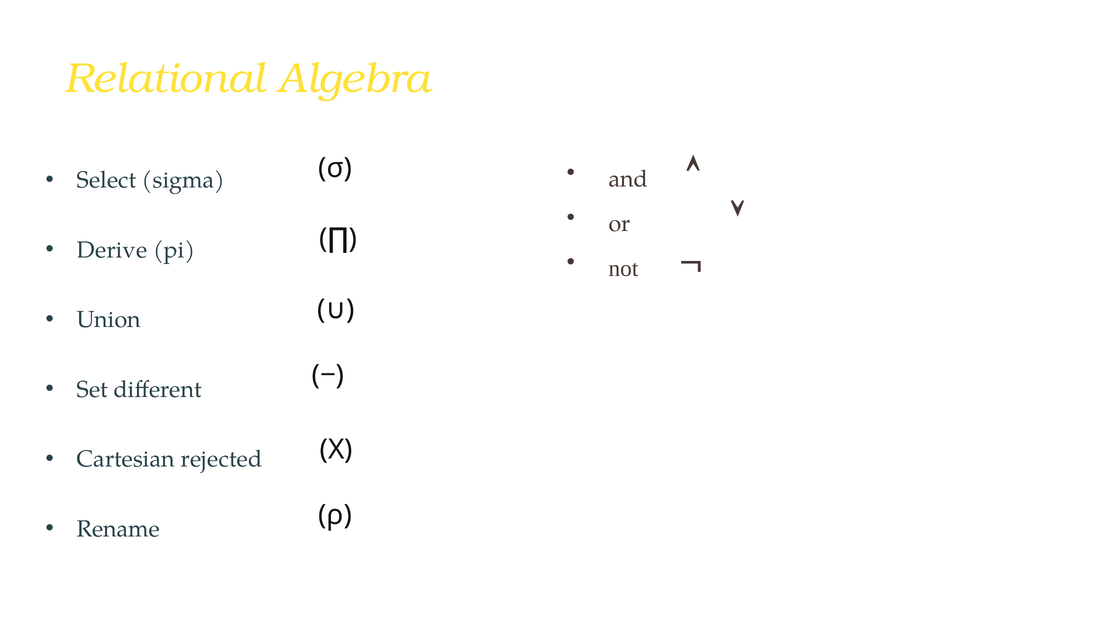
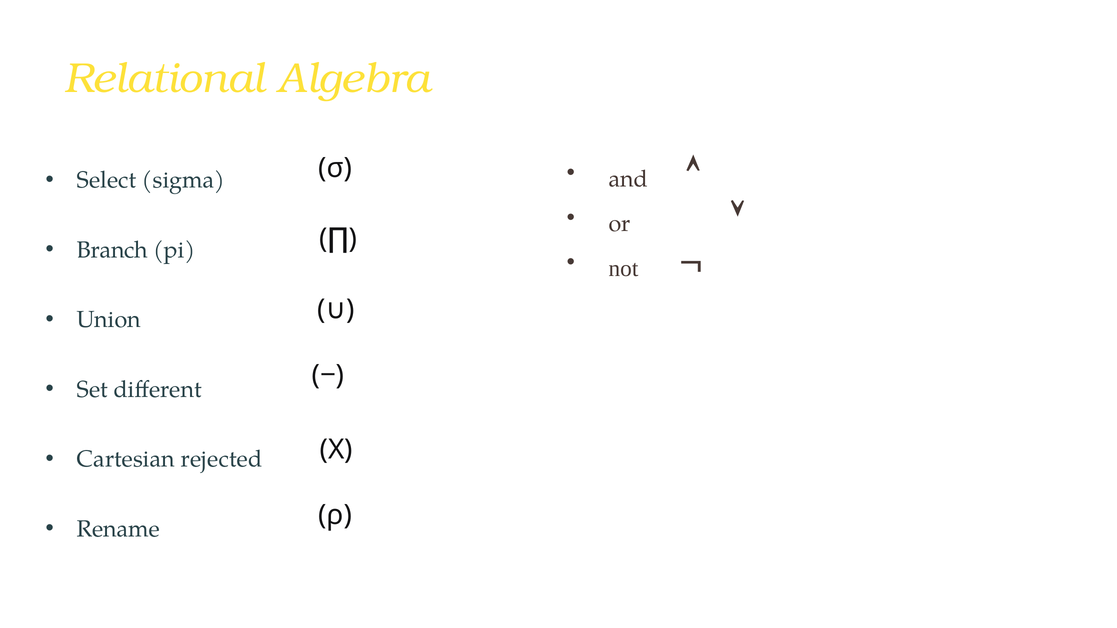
Derive: Derive -> Branch
